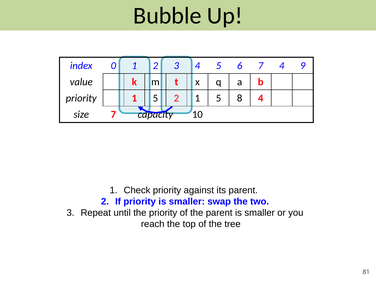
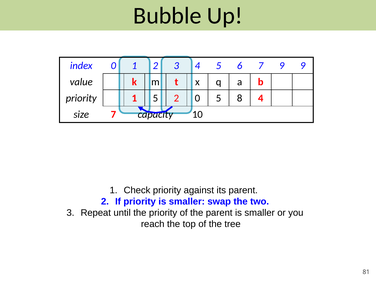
7 4: 4 -> 9
2 1: 1 -> 0
